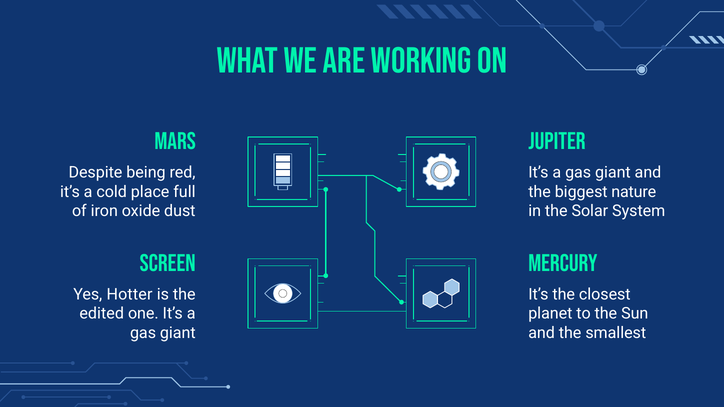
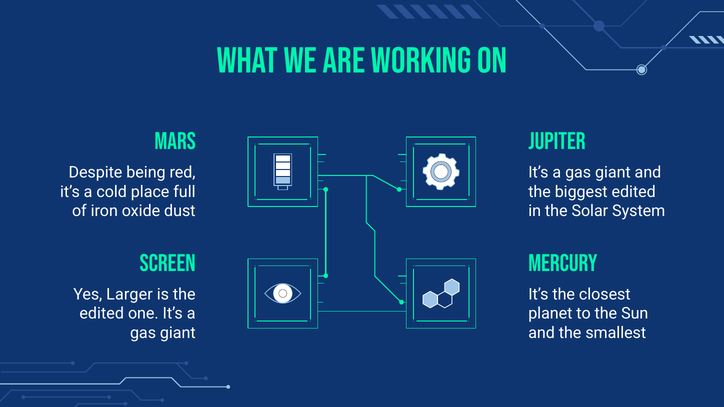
biggest nature: nature -> edited
Hotter: Hotter -> Larger
